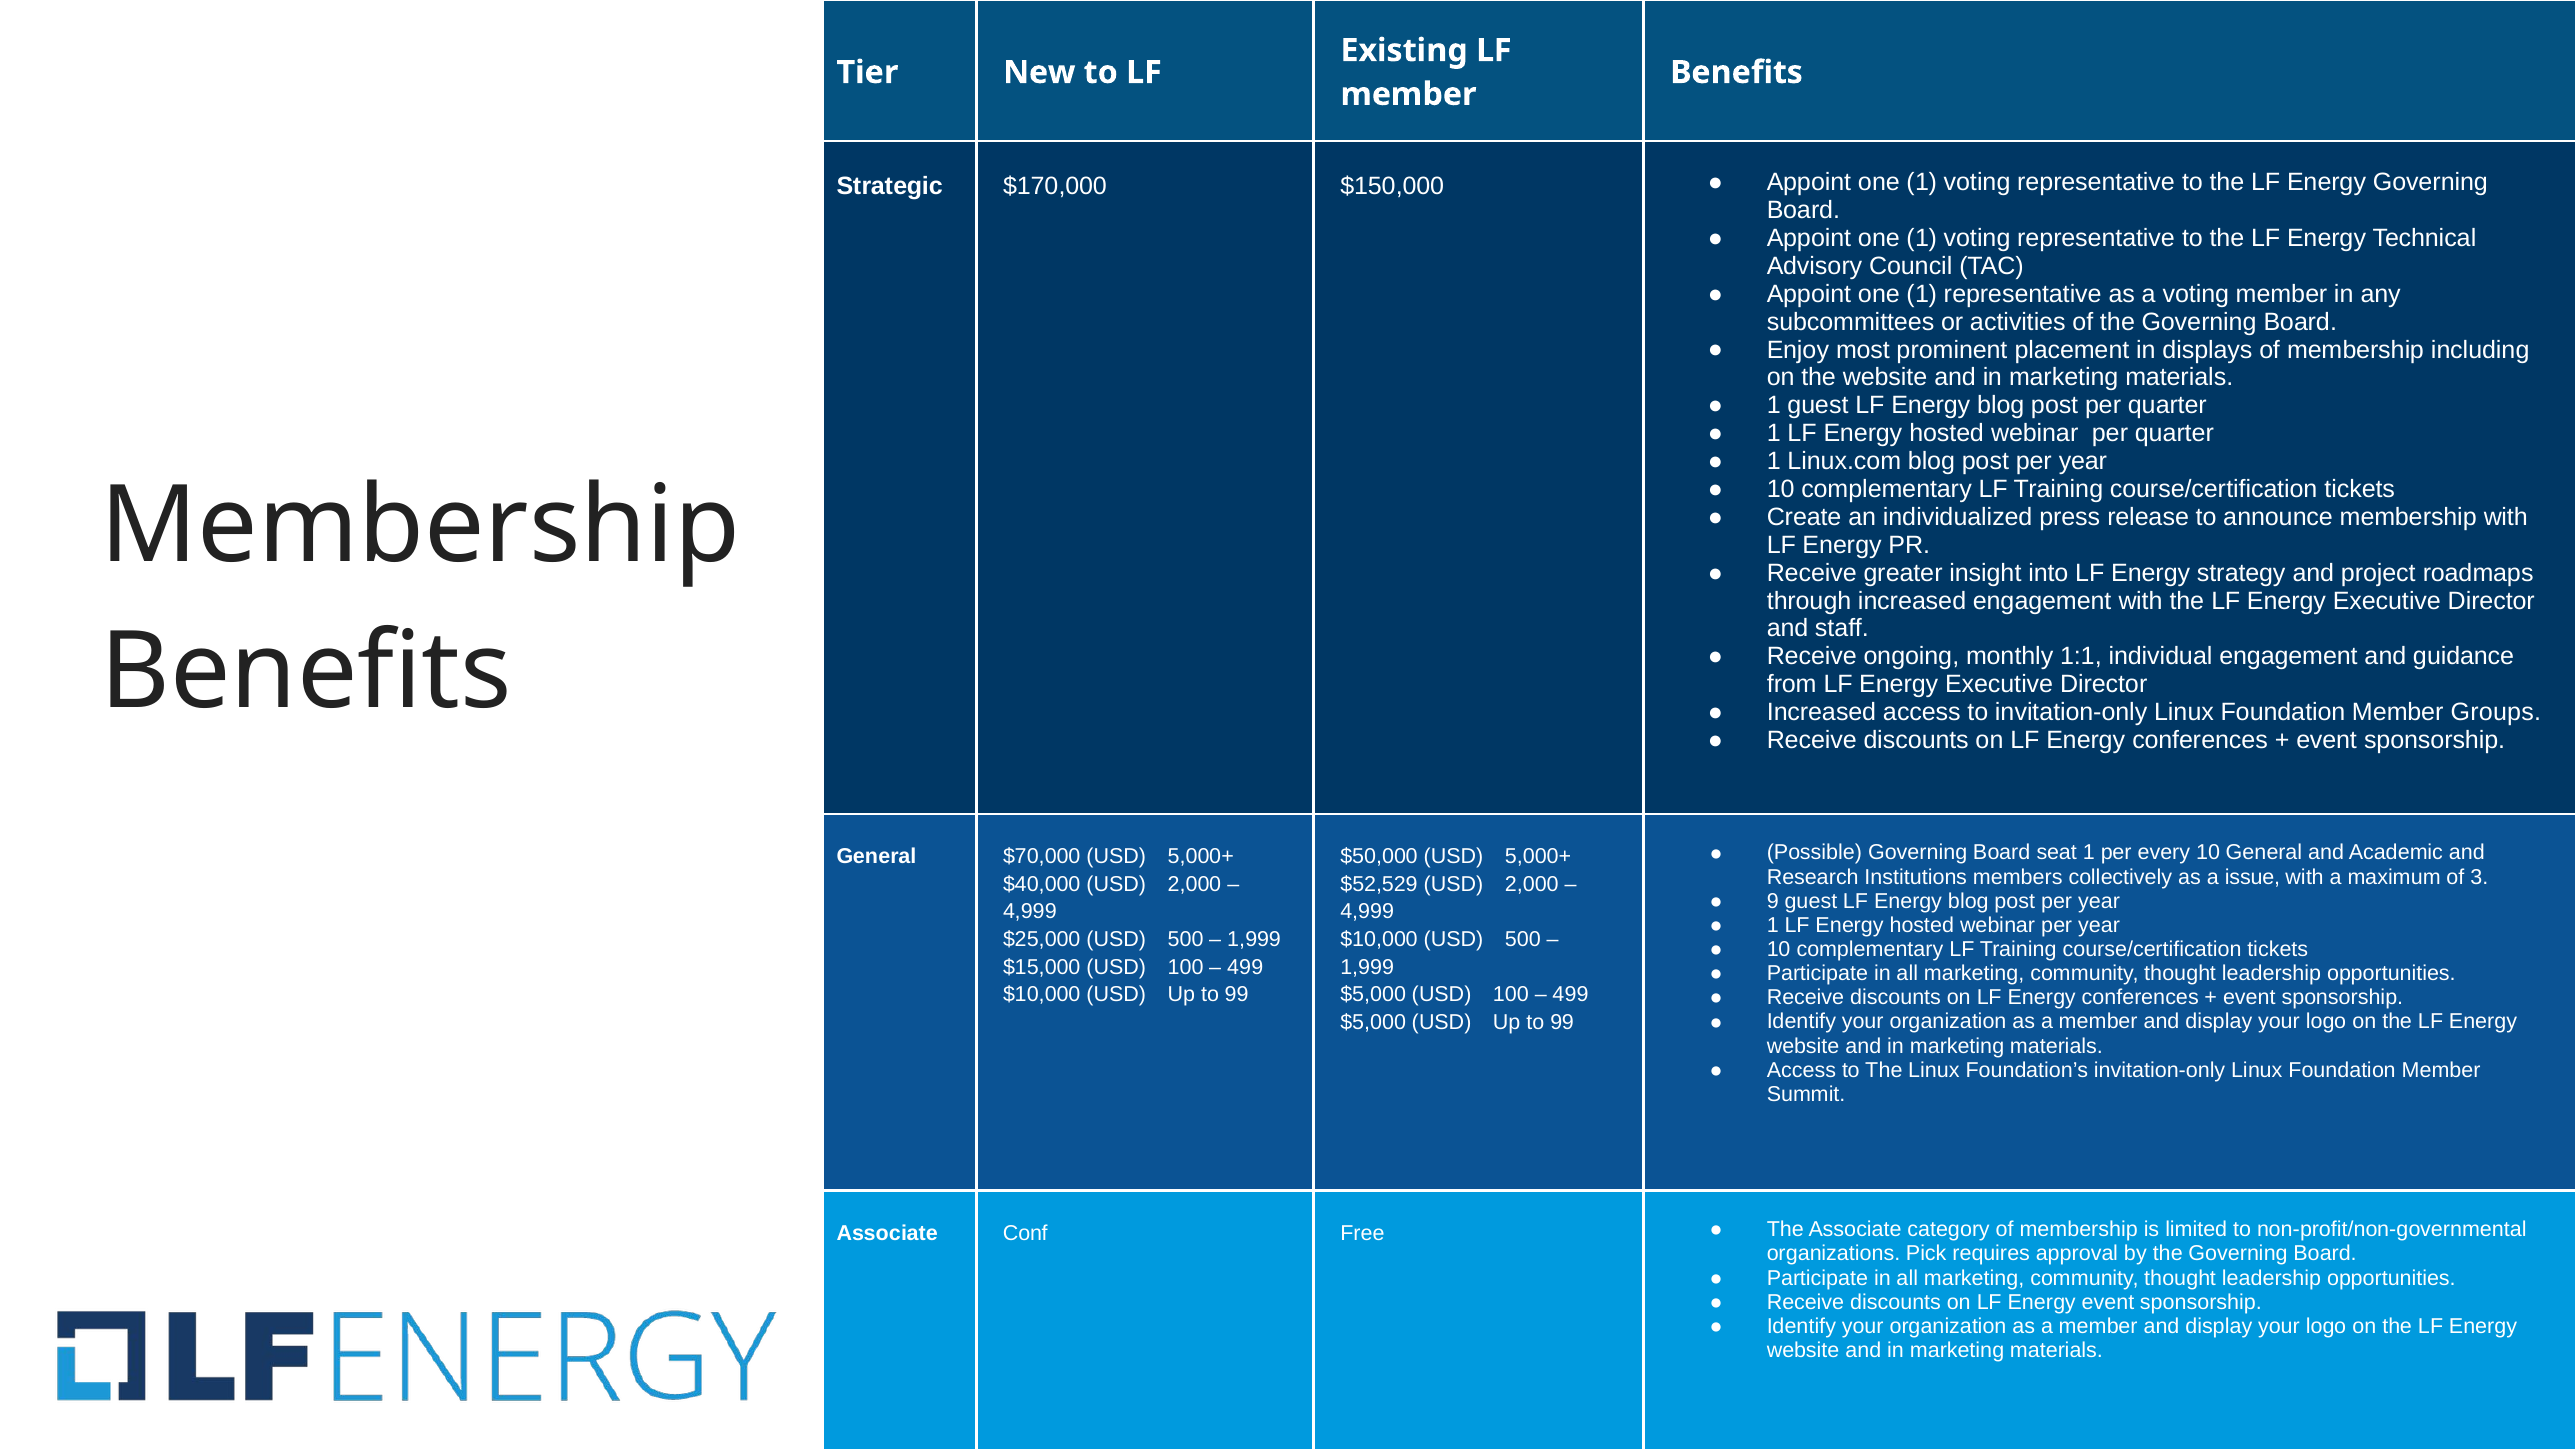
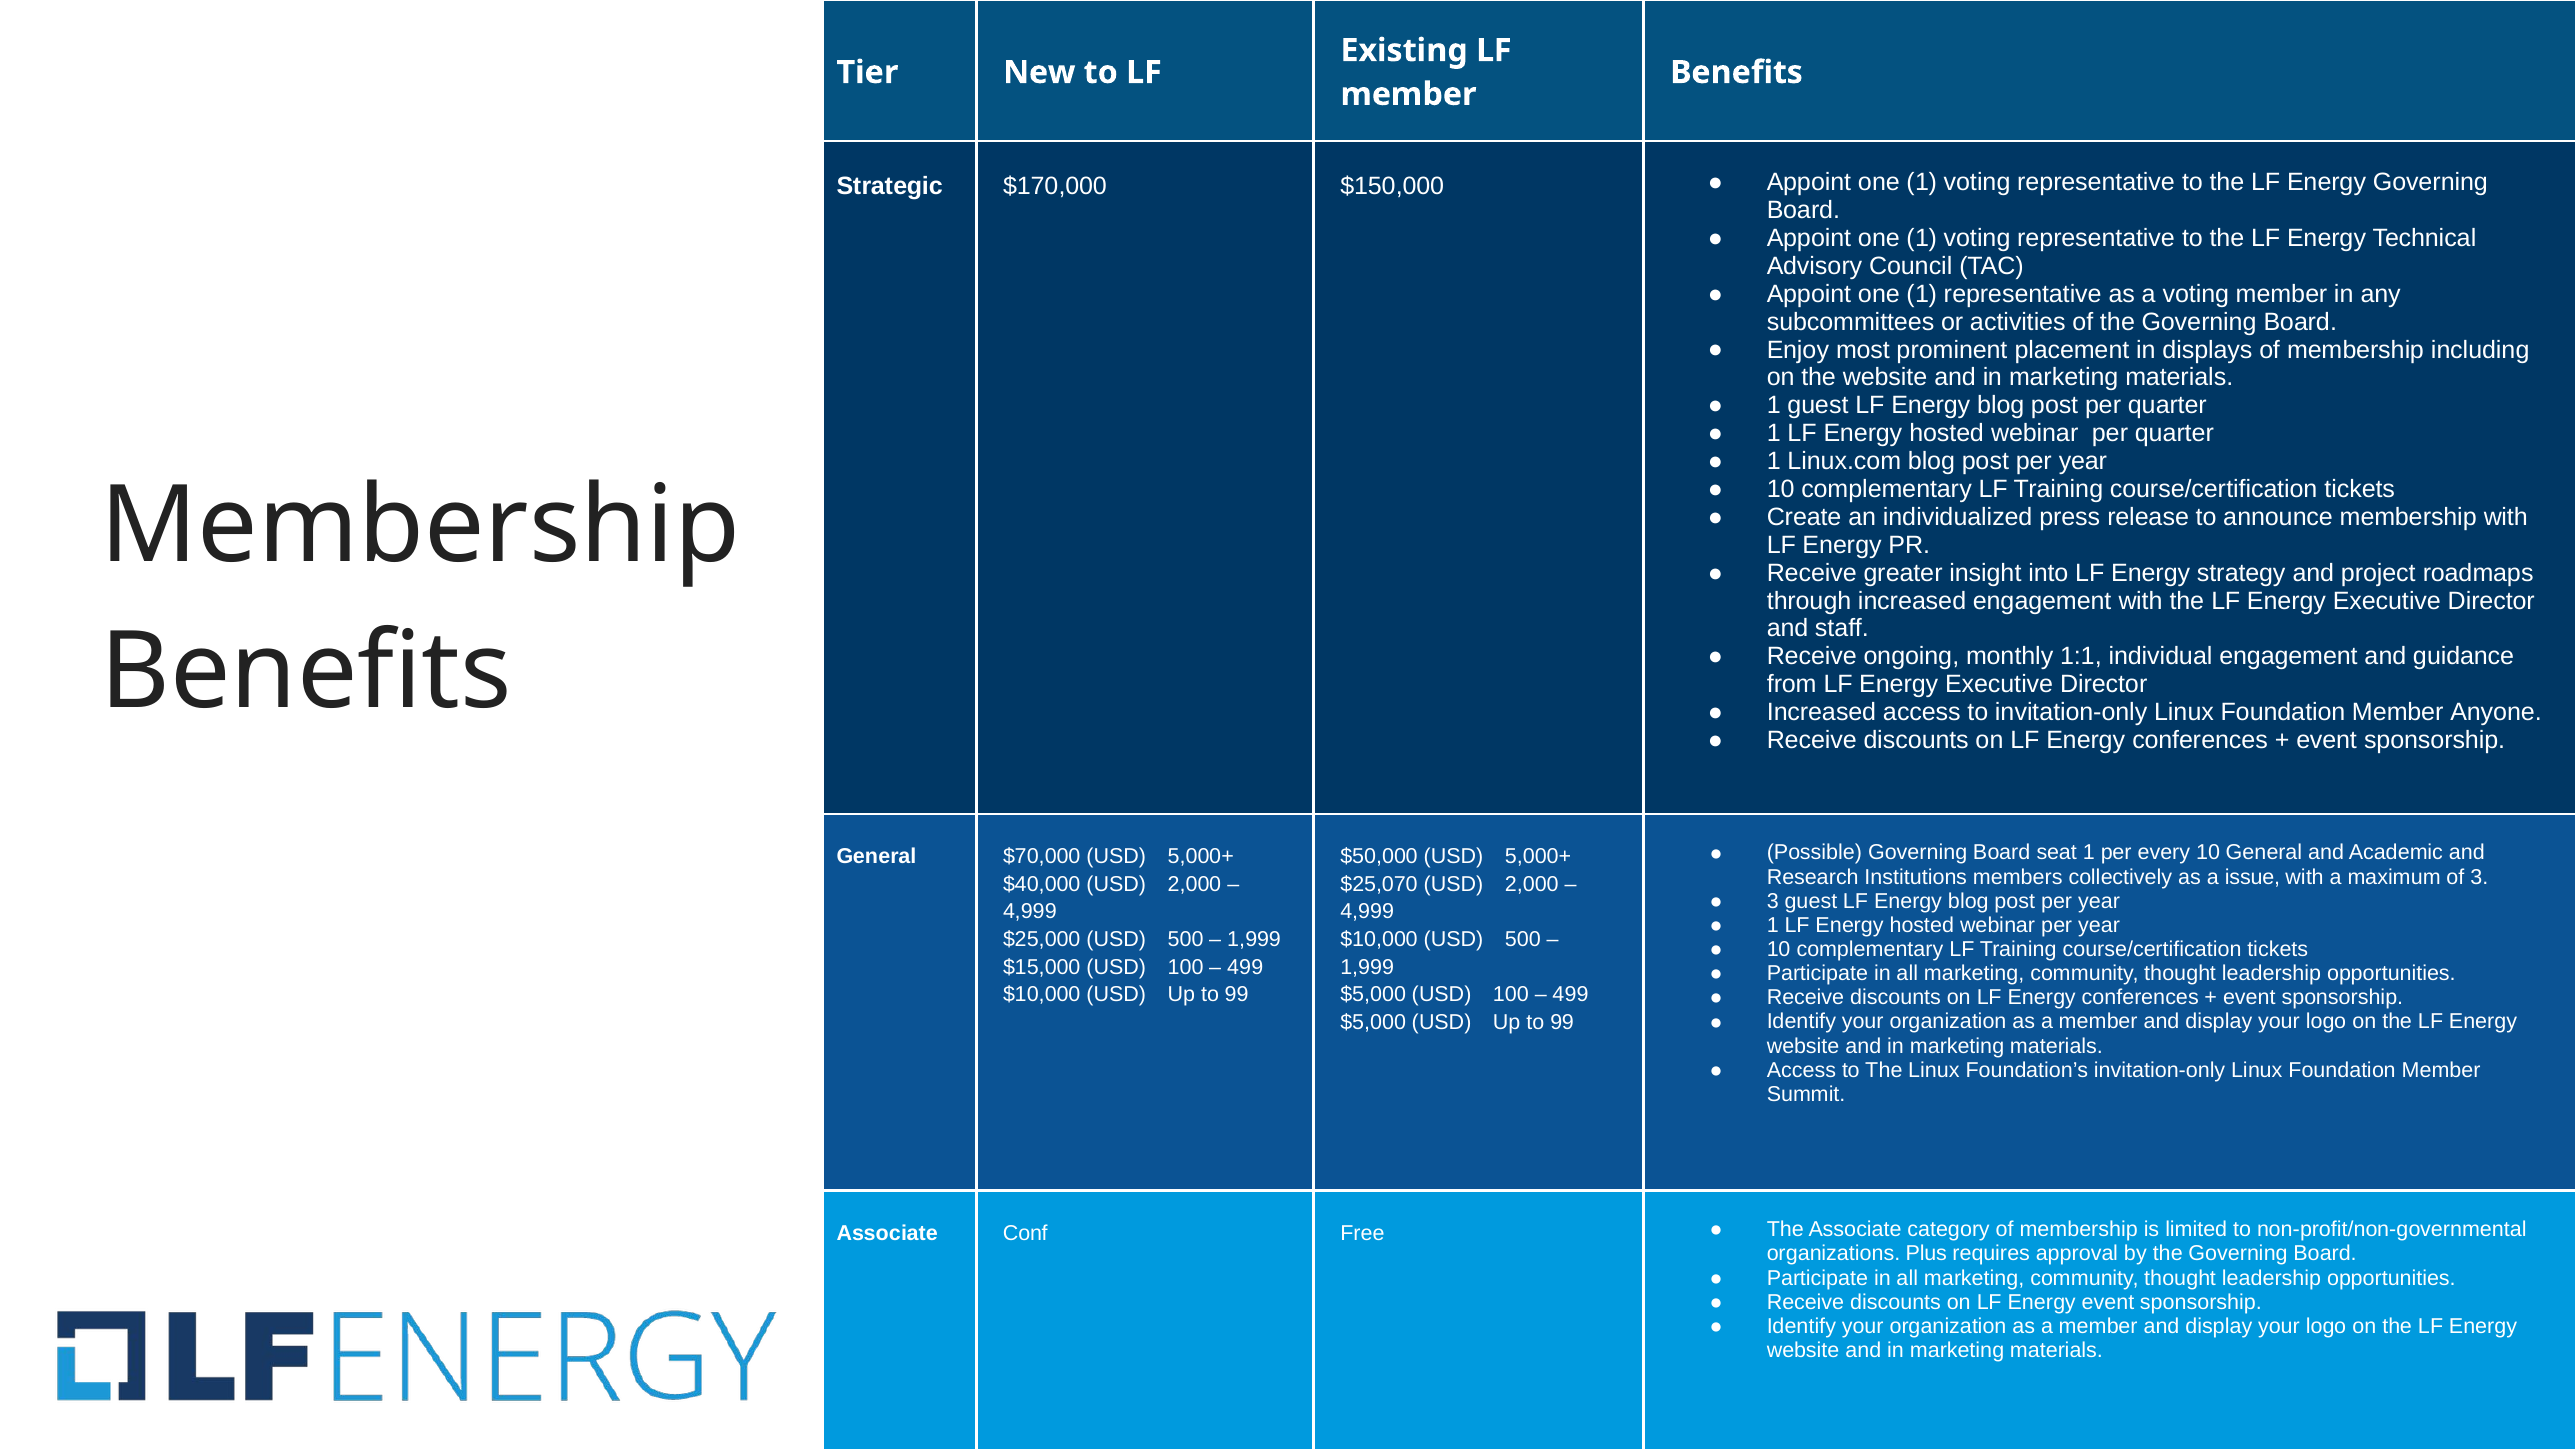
Groups: Groups -> Anyone
$52,529: $52,529 -> $25,070
9 at (1773, 901): 9 -> 3
Pick: Pick -> Plus
